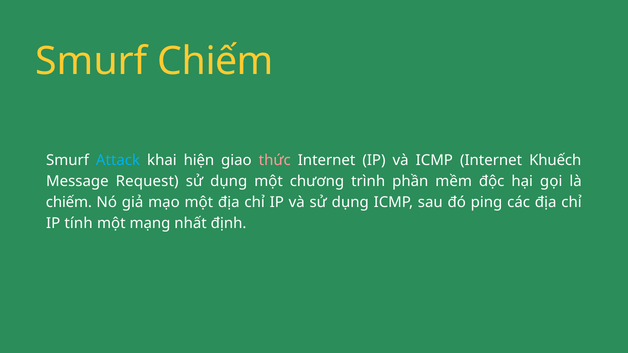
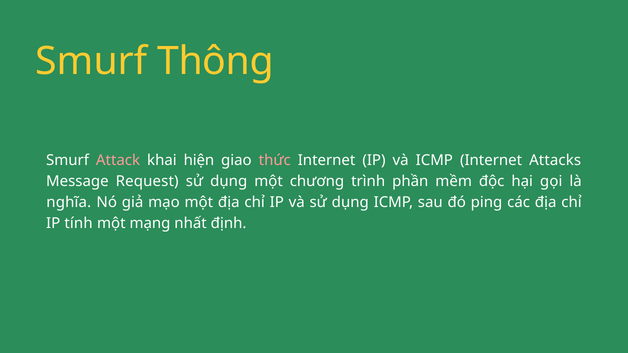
Smurf Chiếm: Chiếm -> Thông
Attack colour: light blue -> pink
Khuếch: Khuếch -> Attacks
chiếm at (69, 203): chiếm -> nghĩa
